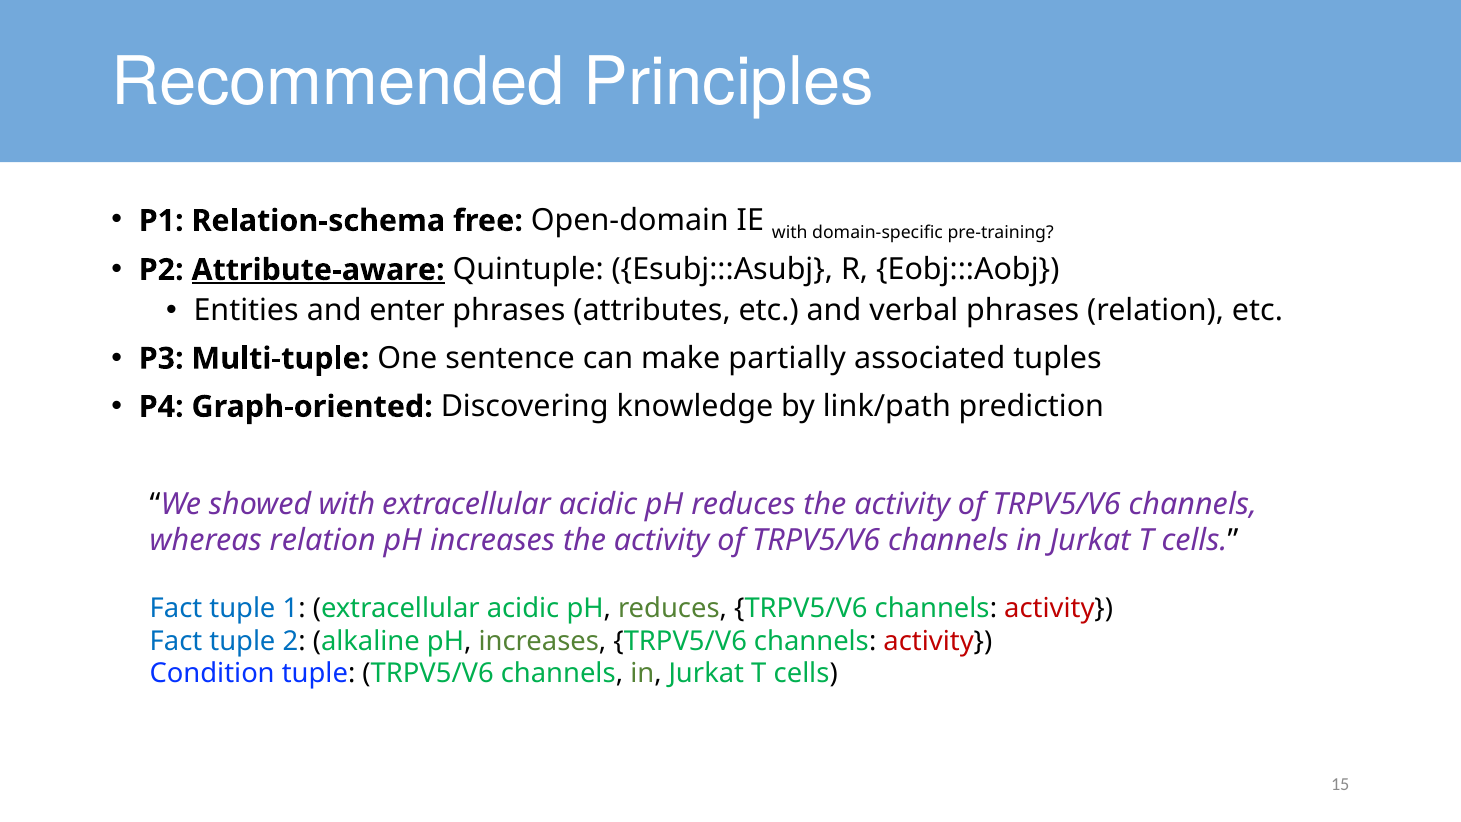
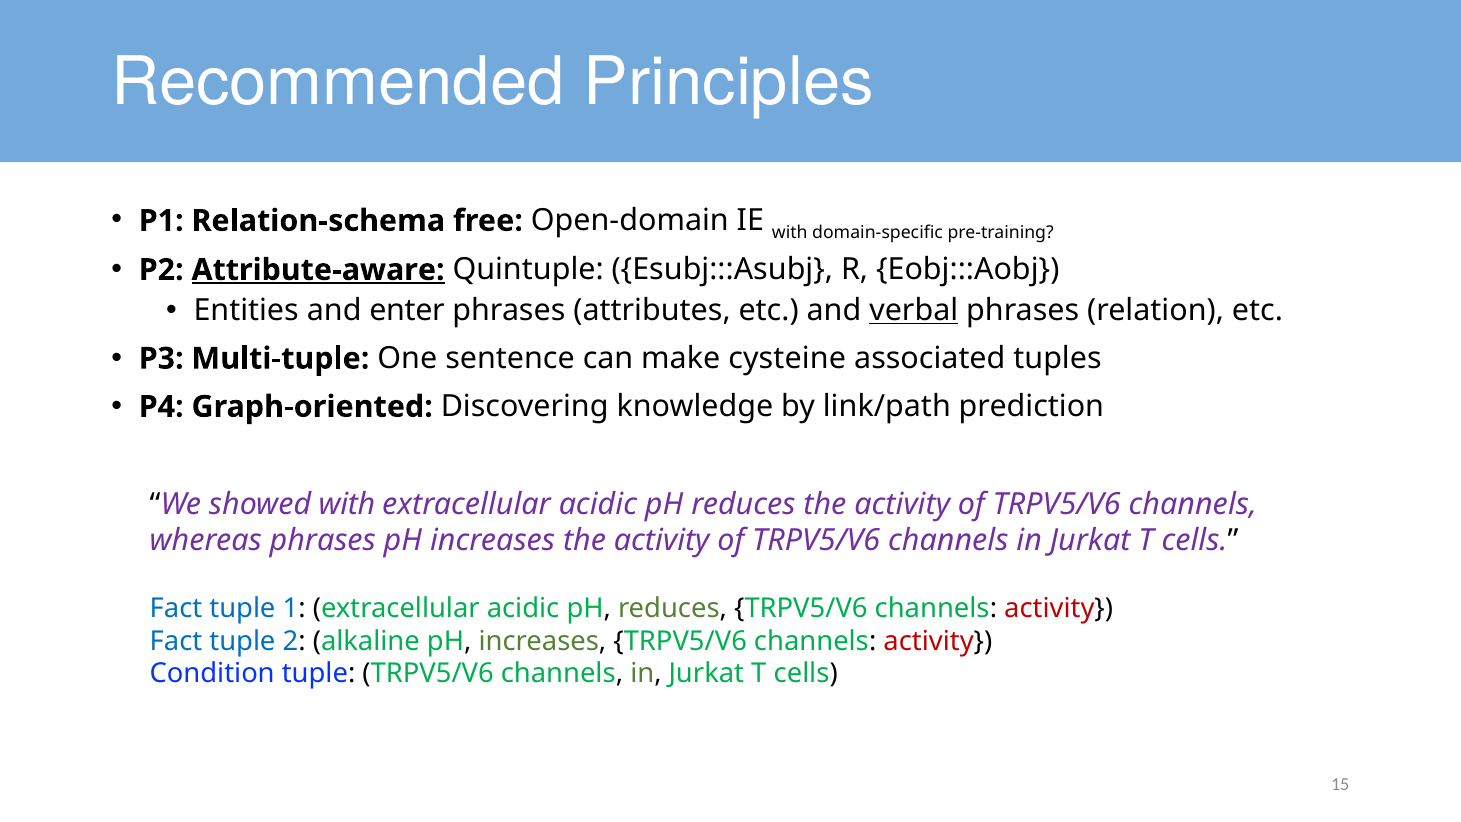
verbal underline: none -> present
partially: partially -> cysteine
whereas relation: relation -> phrases
